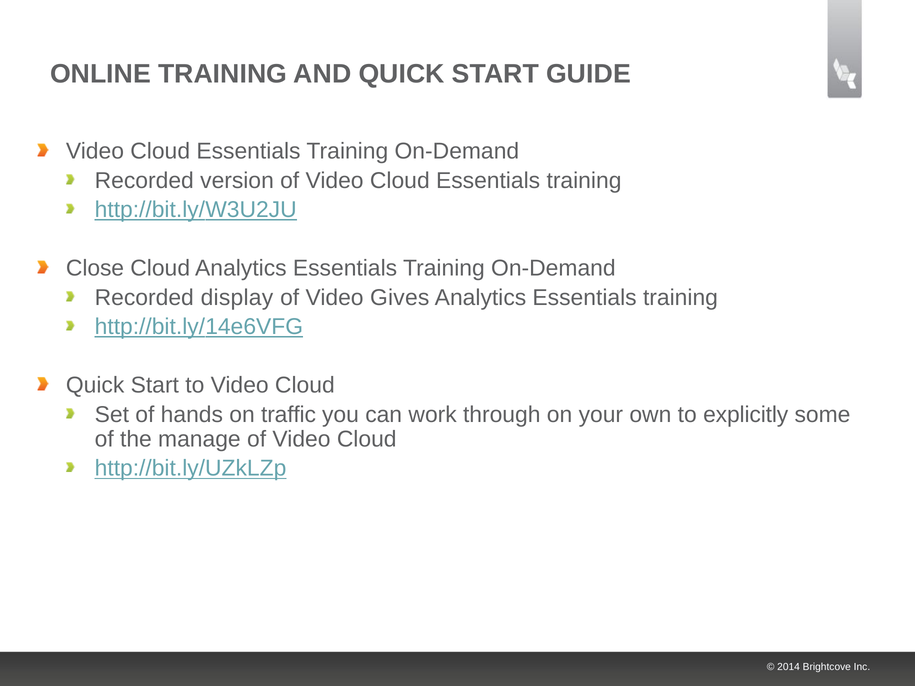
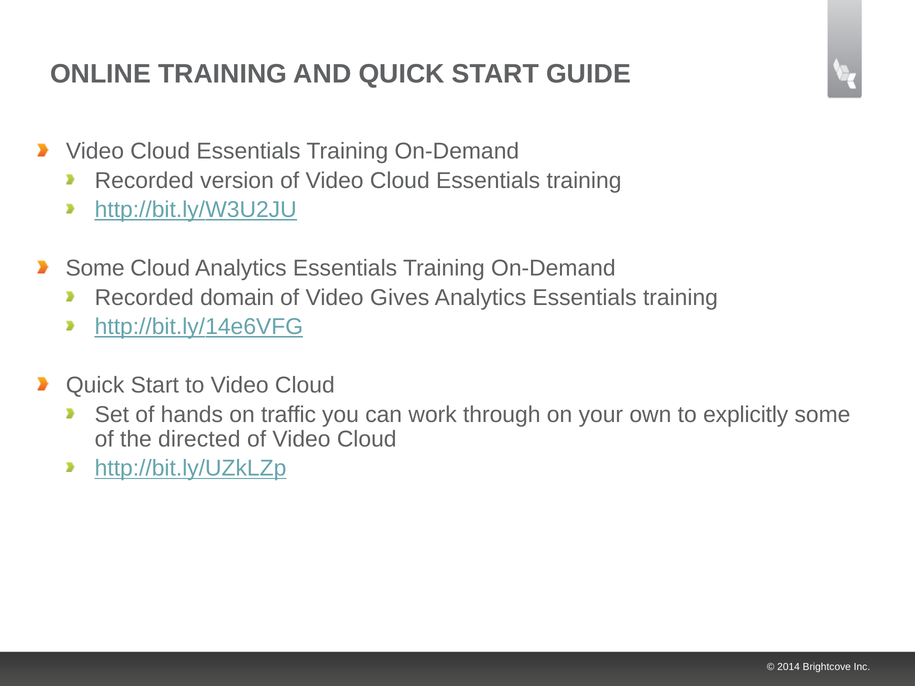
Close at (95, 268): Close -> Some
display: display -> domain
manage: manage -> directed
